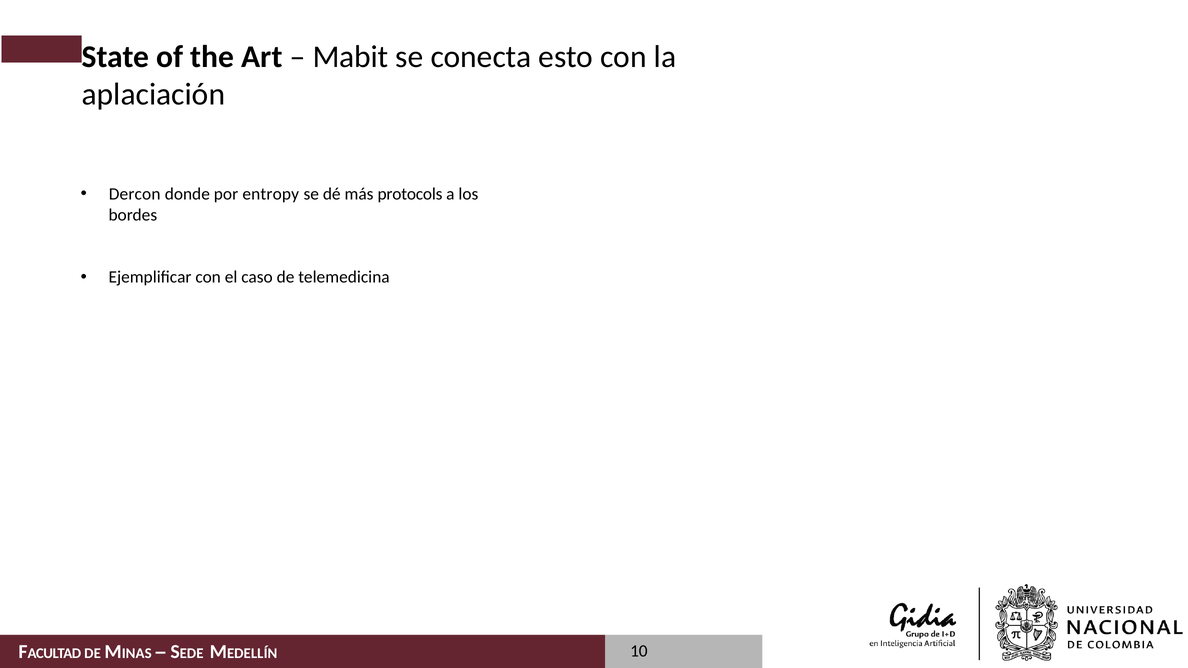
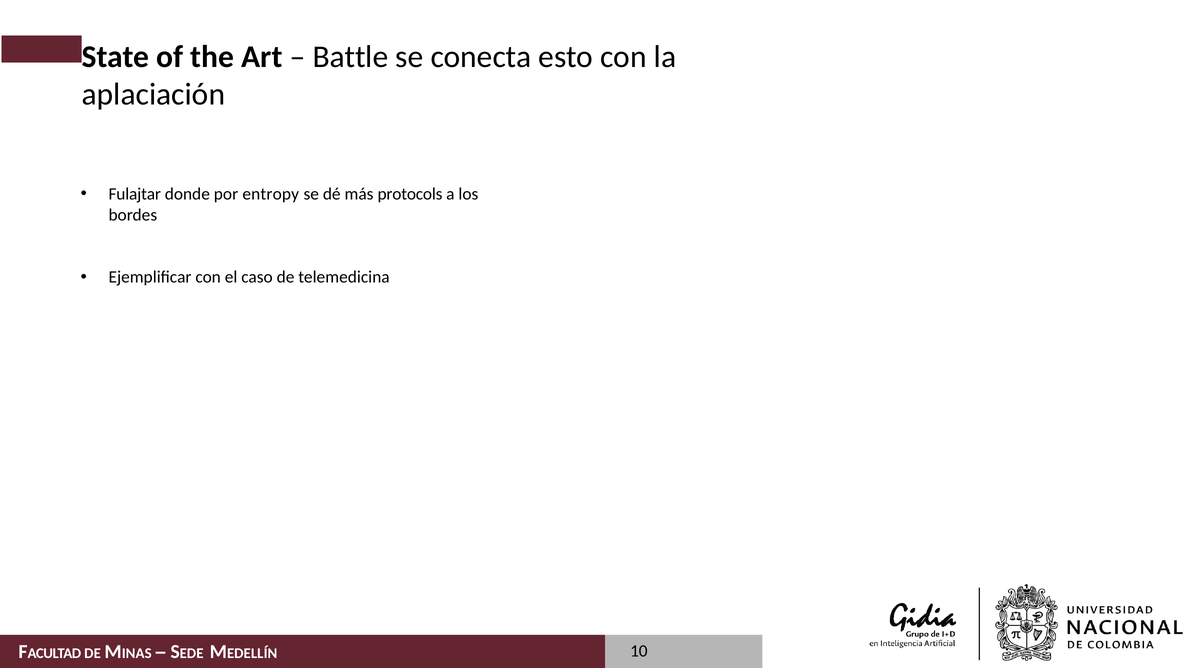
Mabit: Mabit -> Battle
Dercon: Dercon -> Fulajtar
